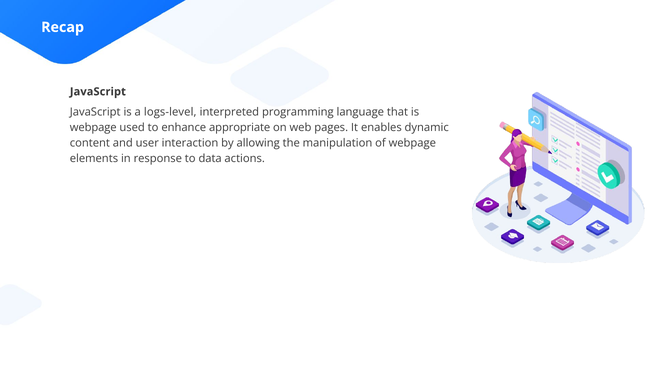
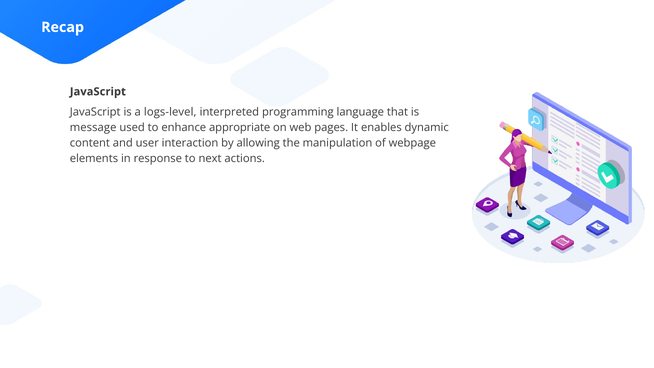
webpage at (93, 128): webpage -> message
data: data -> next
